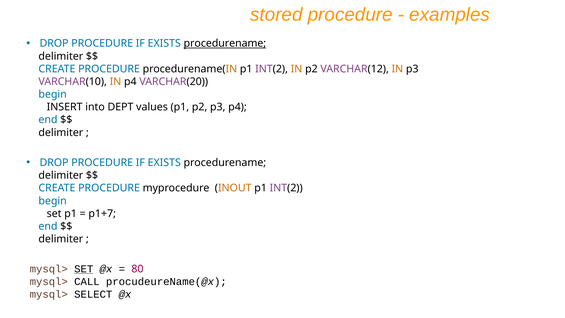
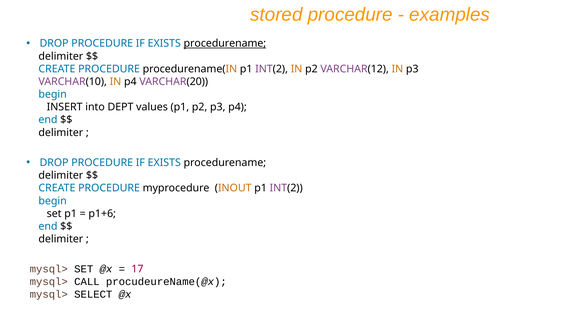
p1+7: p1+7 -> p1+6
SET at (84, 269) underline: present -> none
80: 80 -> 17
